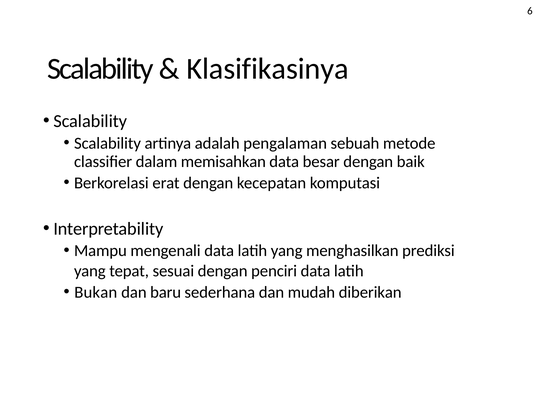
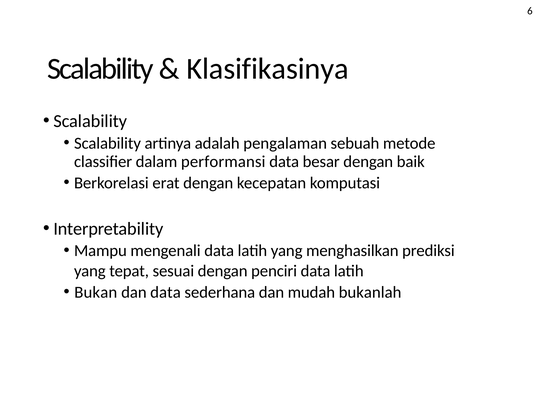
memisahkan: memisahkan -> performansi
dan baru: baru -> data
diberikan: diberikan -> bukanlah
